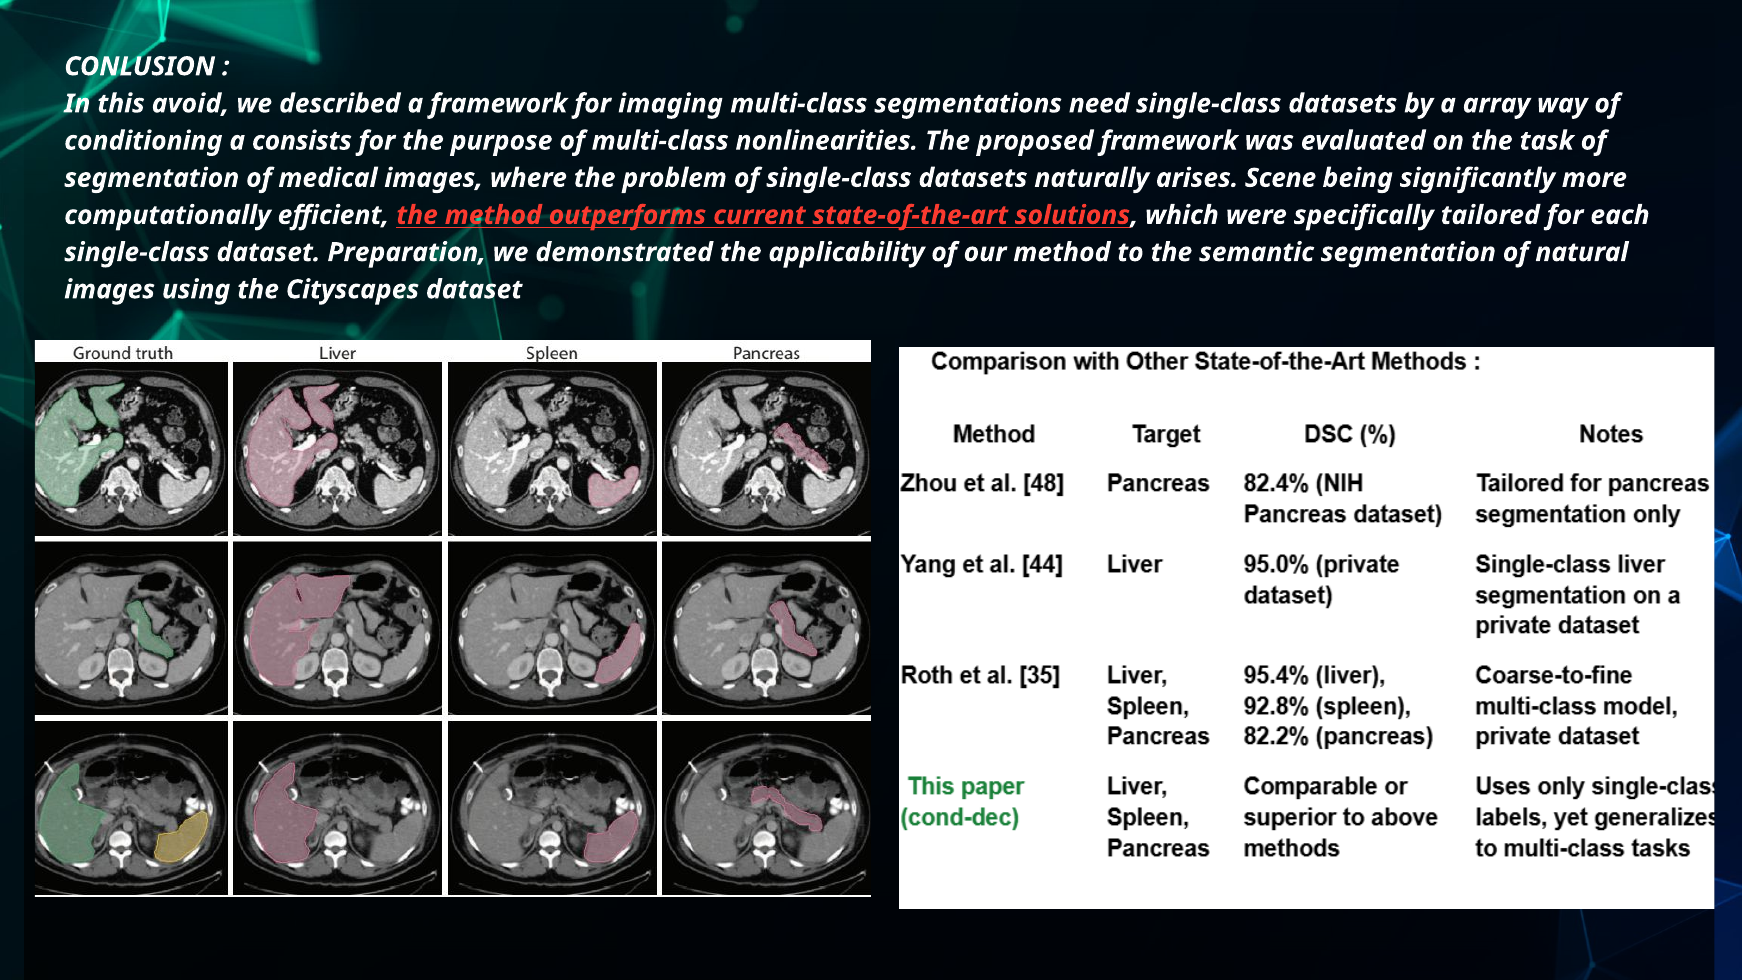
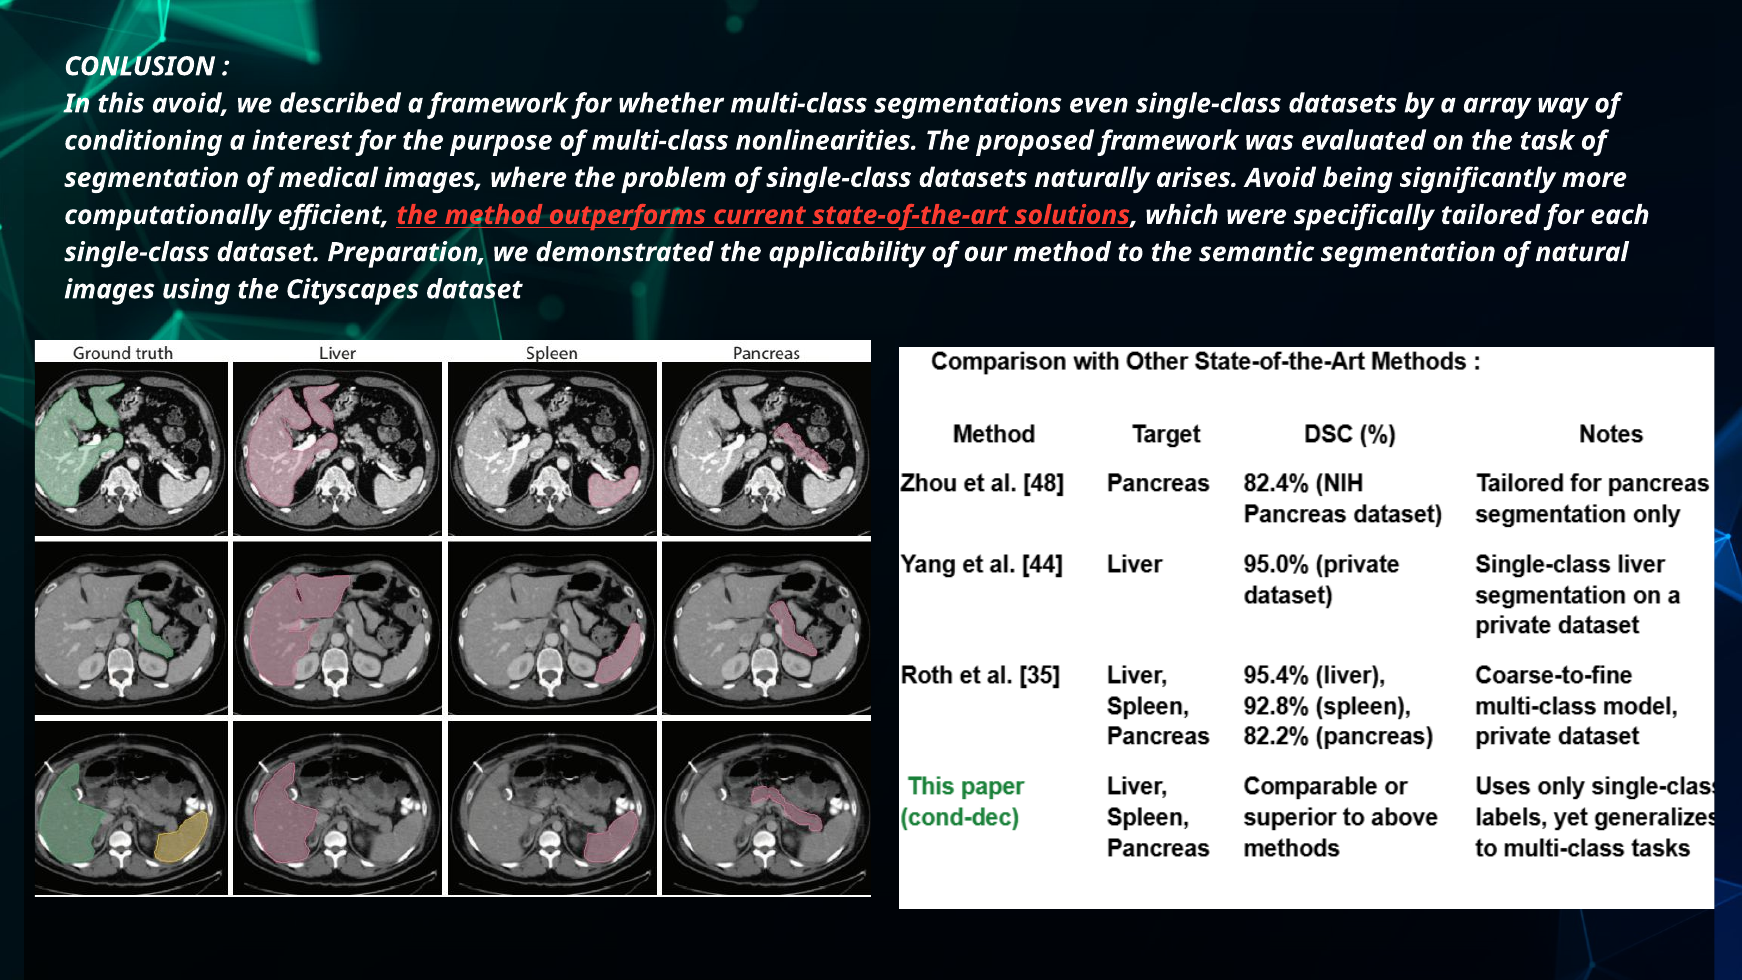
imaging: imaging -> whether
need: need -> even
consists: consists -> interest
arises Scene: Scene -> Avoid
